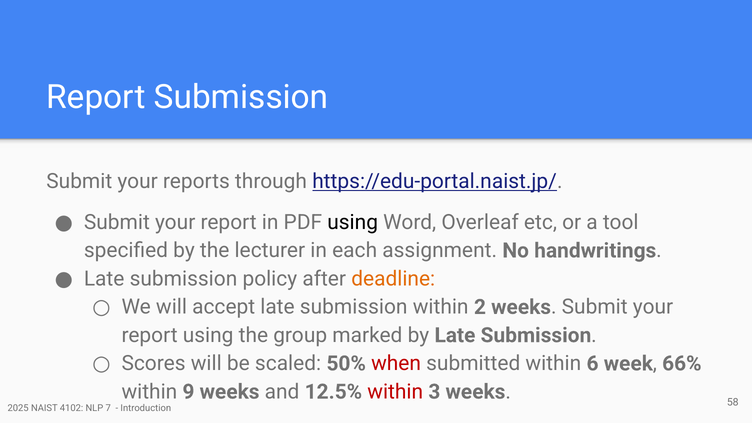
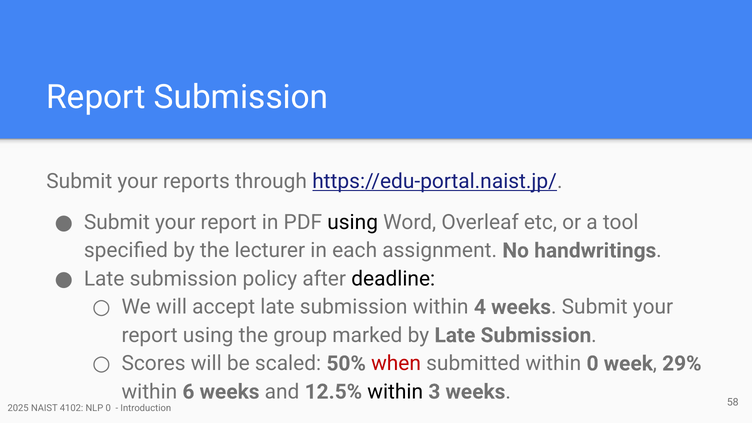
deadline colour: orange -> black
2: 2 -> 4
within 6: 6 -> 0
66%: 66% -> 29%
9: 9 -> 6
within at (395, 392) colour: red -> black
7 at (108, 408): 7 -> 0
